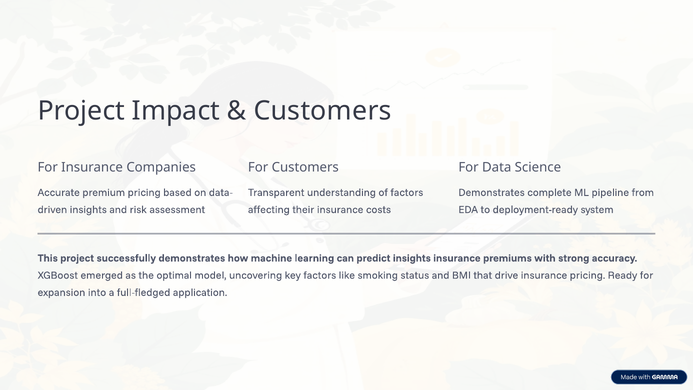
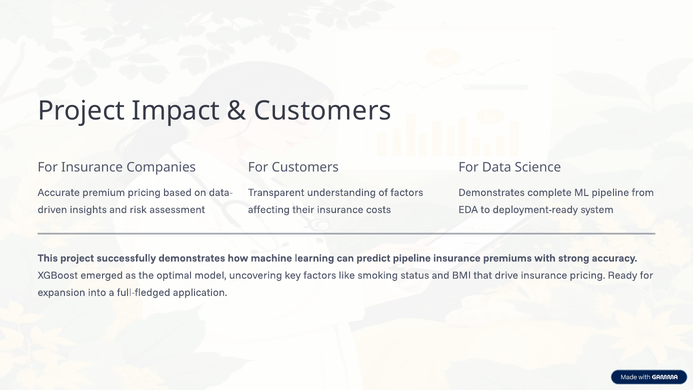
predict insights: insights -> pipeline
